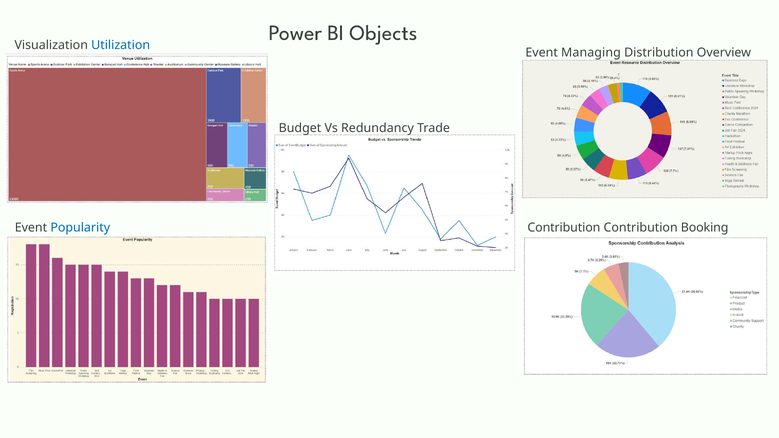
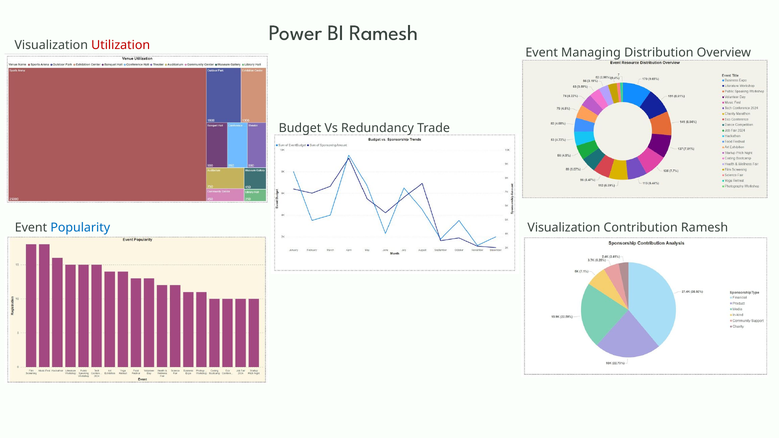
BI Objects: Objects -> Ramesh
Utilization colour: blue -> red
Contribution at (564, 228): Contribution -> Visualization
Contribution Booking: Booking -> Ramesh
